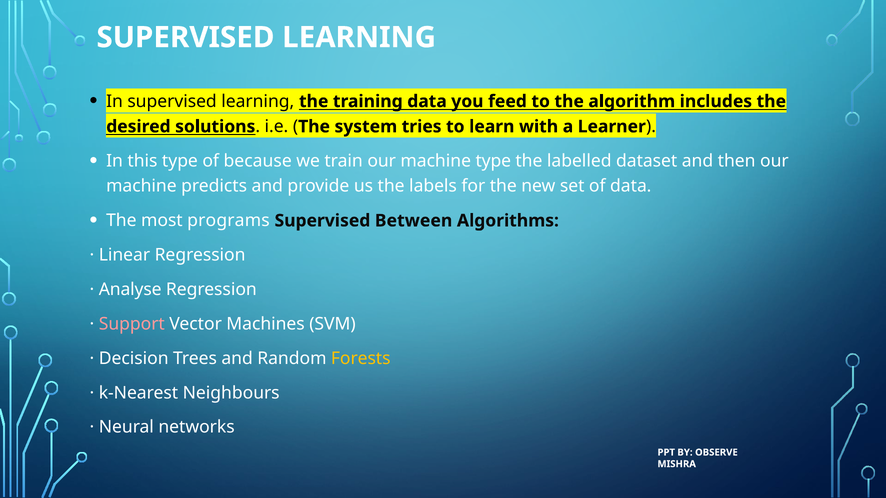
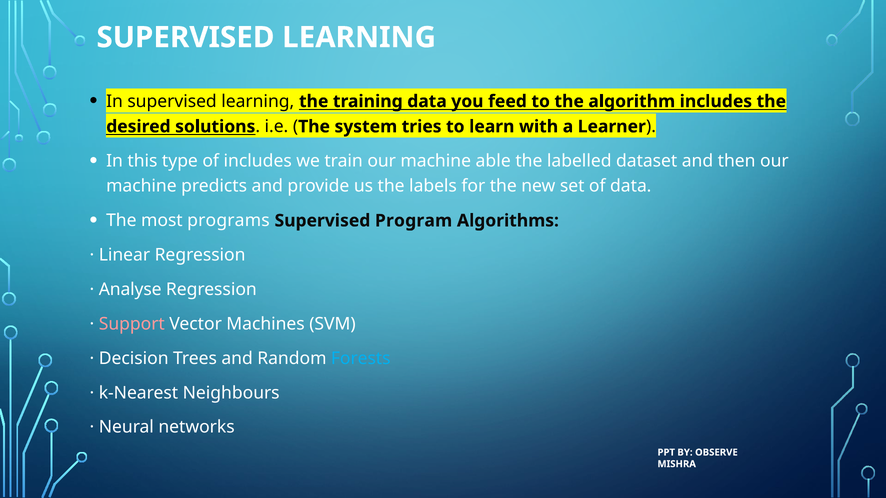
of because: because -> includes
machine type: type -> able
Between: Between -> Program
Forests colour: yellow -> light blue
